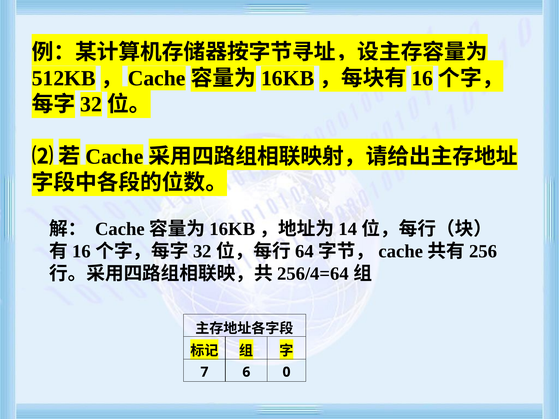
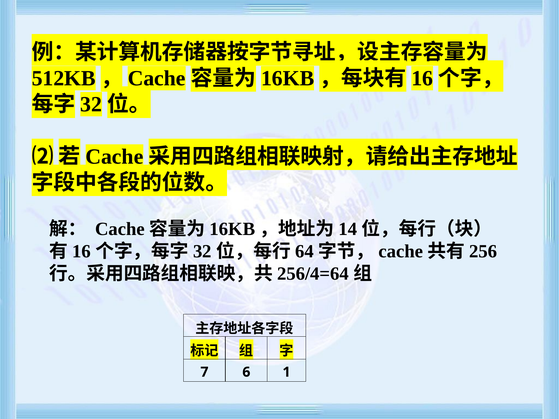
0: 0 -> 1
